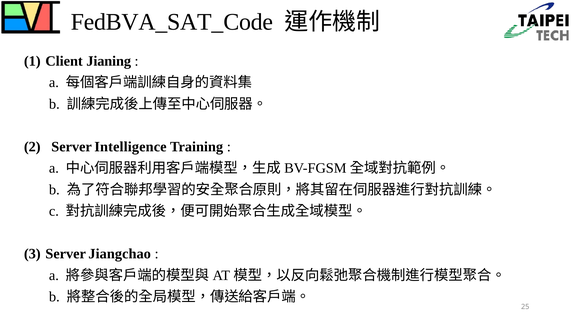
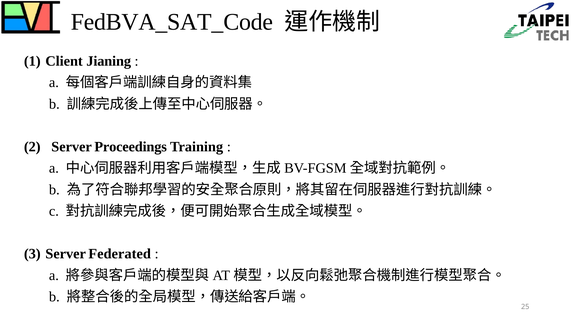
Intelligence: Intelligence -> Proceedings
Jiangchao: Jiangchao -> Federated
